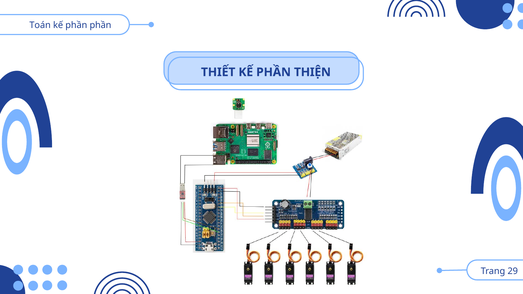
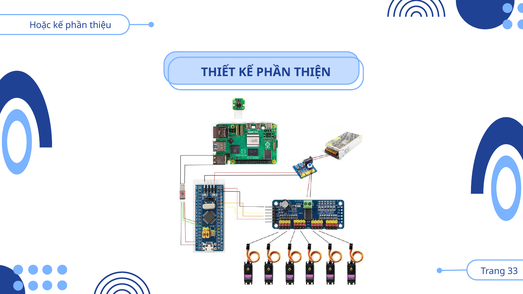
Toán: Toán -> Hoặc
phần phần: phần -> thiệu
29: 29 -> 33
